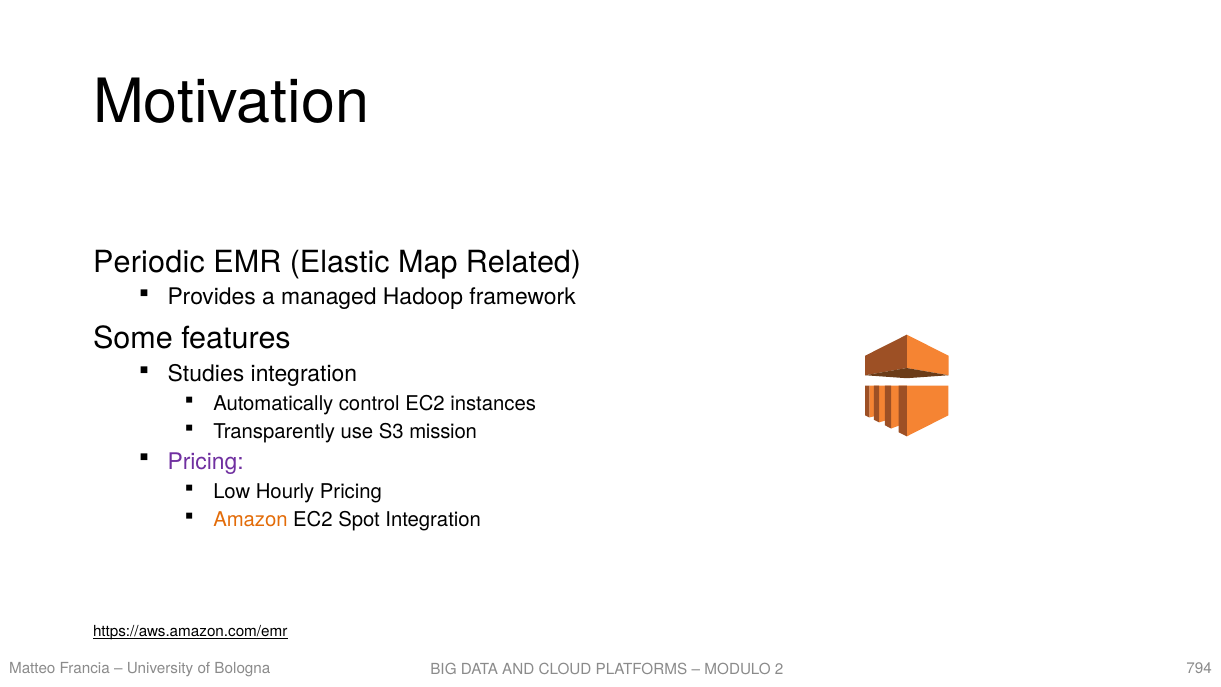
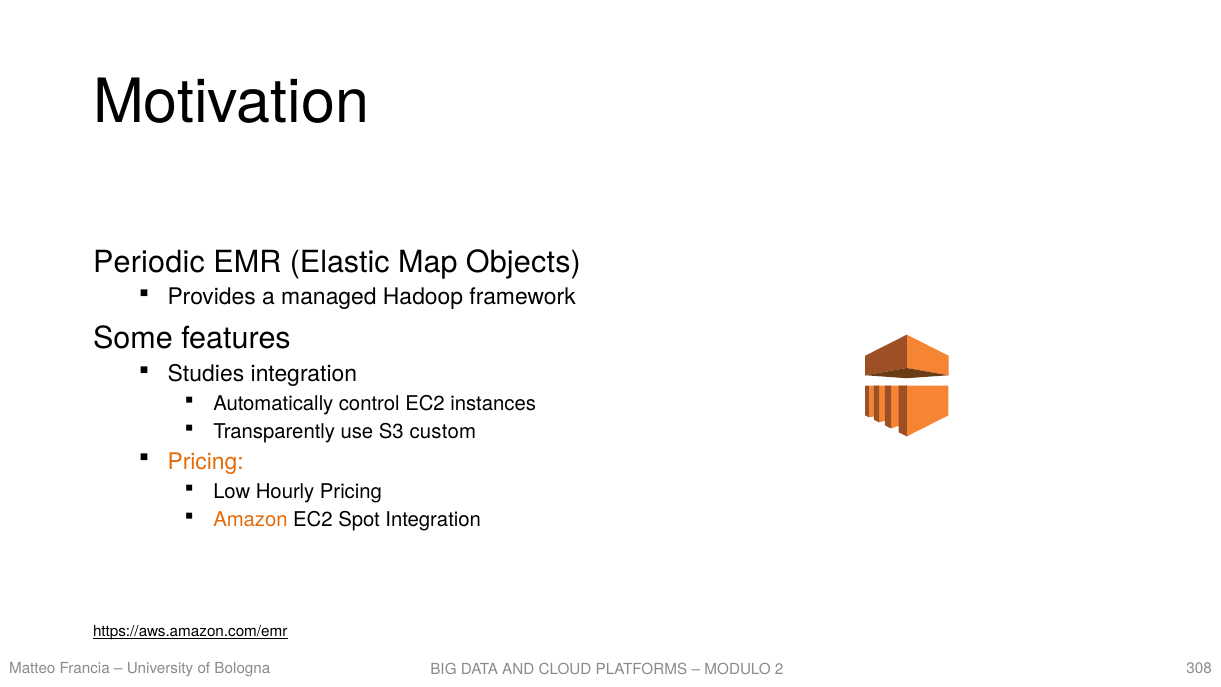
Related: Related -> Objects
mission: mission -> custom
Pricing at (206, 462) colour: purple -> orange
794: 794 -> 308
